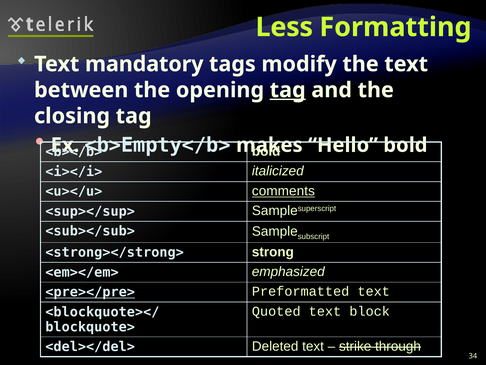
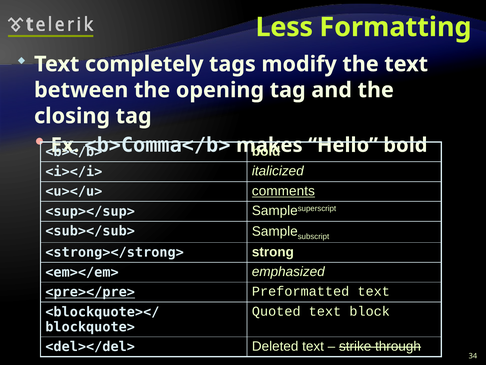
mandatory: mandatory -> completely
tag at (288, 90) underline: present -> none
<b>Empty</b>: <b>Empty</b> -> <b>Comma</b>
